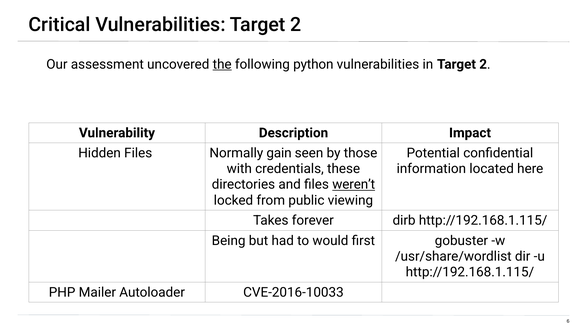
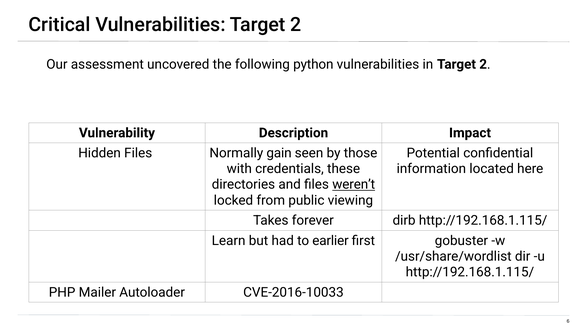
the underline: present -> none
Being: Being -> Learn
would: would -> earlier
